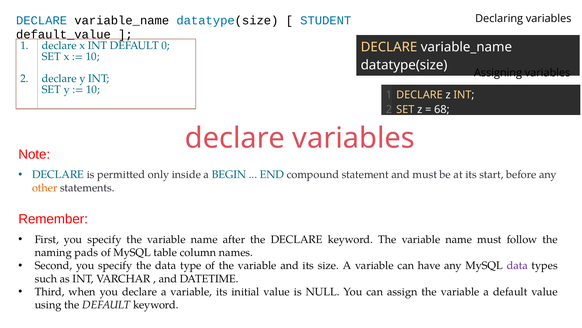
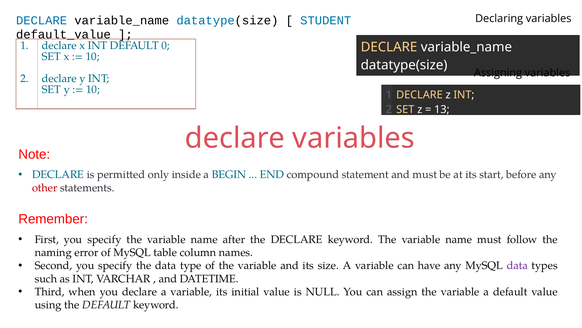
68: 68 -> 13
other colour: orange -> red
pads: pads -> error
